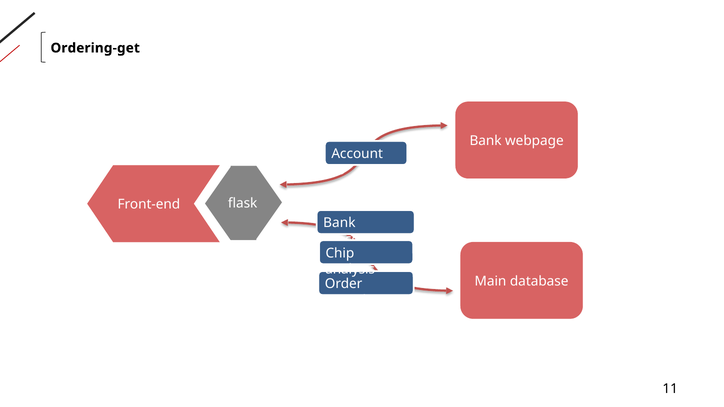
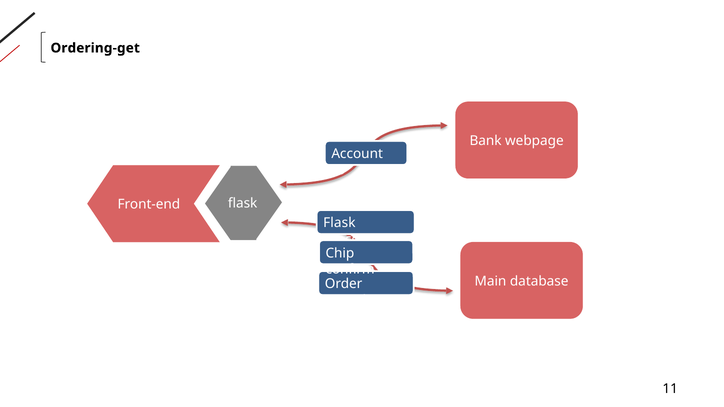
Bank at (339, 223): Bank -> Flask
analysis: analysis -> confirm
